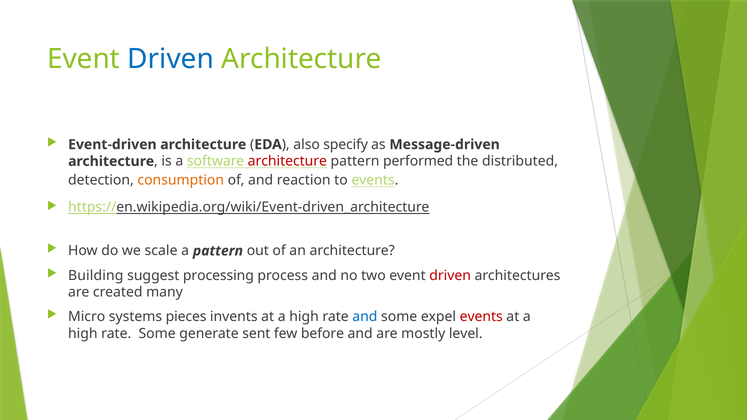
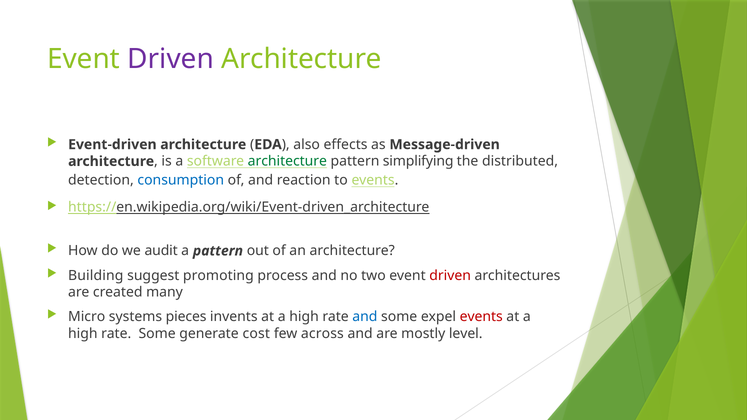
Driven at (171, 59) colour: blue -> purple
specify: specify -> effects
architecture at (287, 161) colour: red -> green
performed: performed -> simplifying
consumption colour: orange -> blue
scale: scale -> audit
processing: processing -> promoting
sent: sent -> cost
before: before -> across
